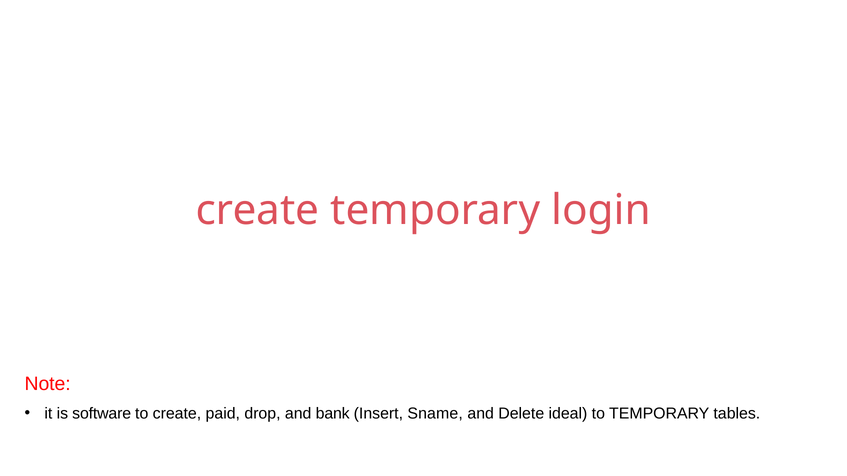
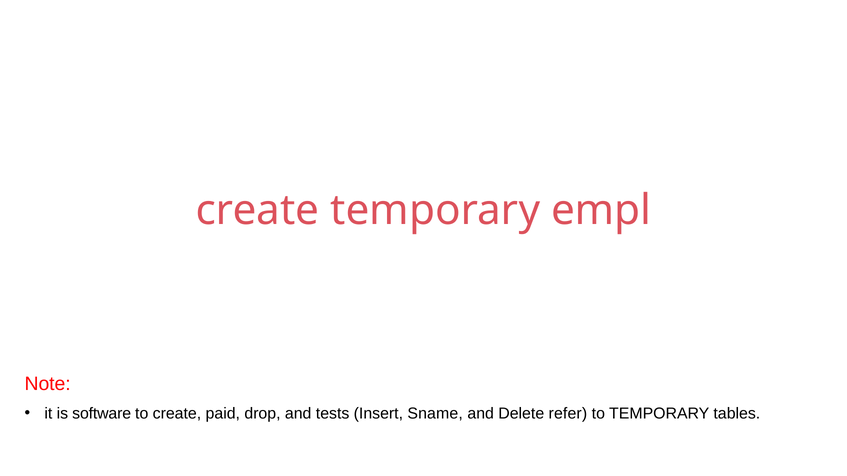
login: login -> empl
bank: bank -> tests
ideal: ideal -> refer
